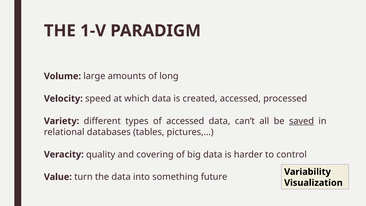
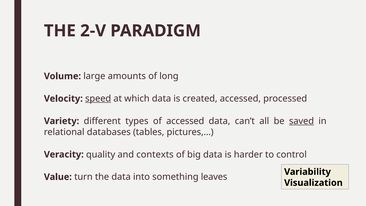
1-V: 1-V -> 2-V
speed underline: none -> present
covering: covering -> contexts
future: future -> leaves
